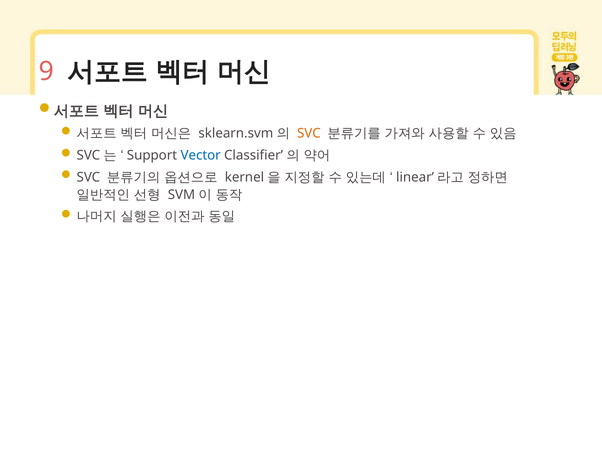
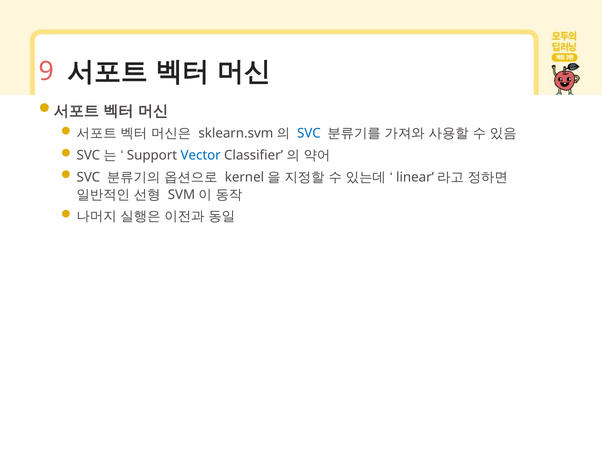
SVC at (309, 134) colour: orange -> blue
